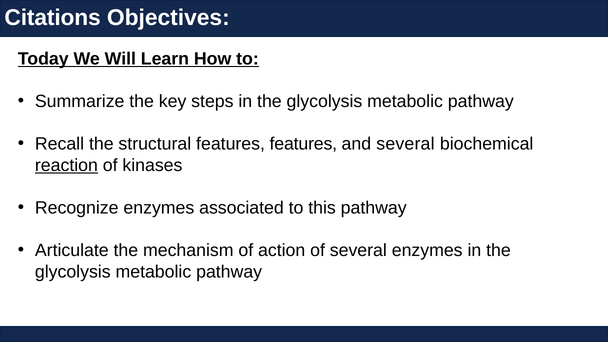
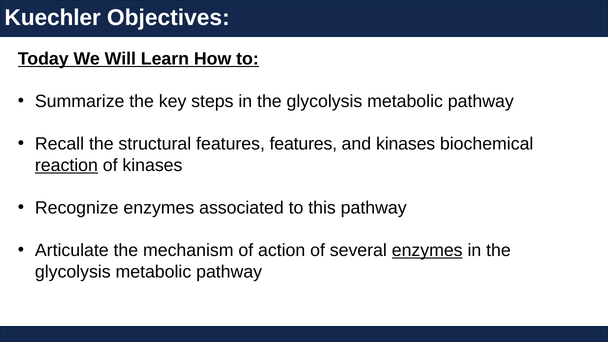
Citations: Citations -> Kuechler
and several: several -> kinases
enzymes at (427, 250) underline: none -> present
